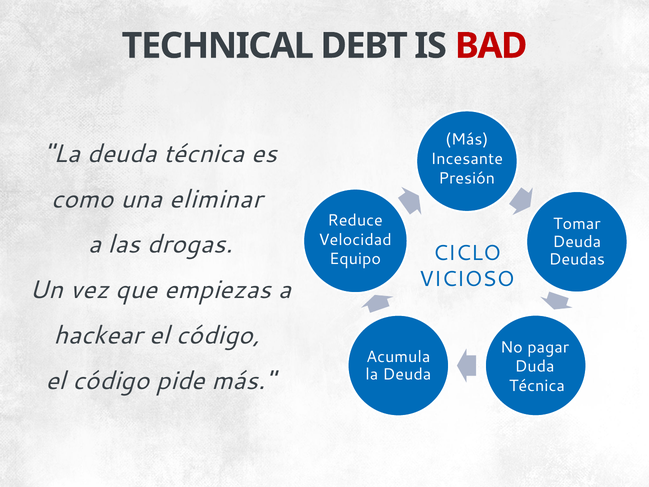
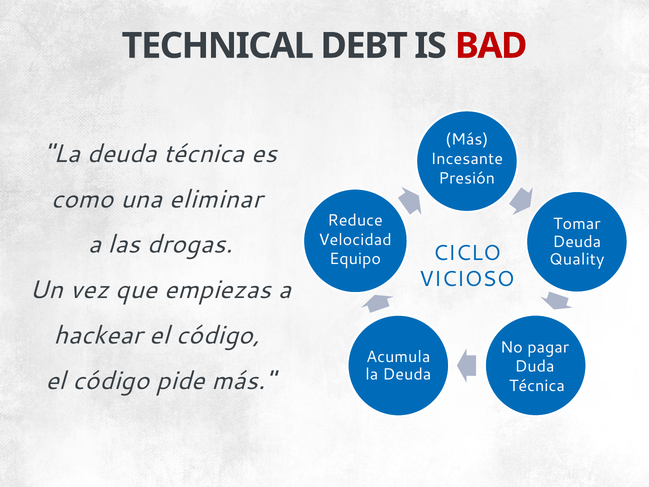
Deudas: Deudas -> Quality
